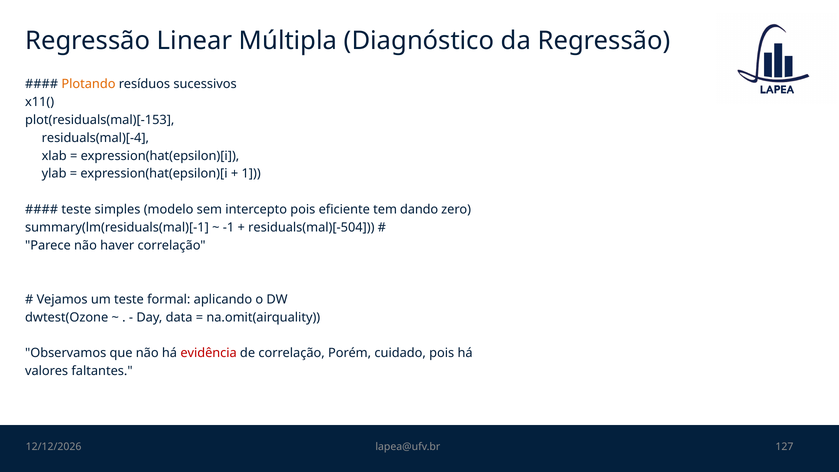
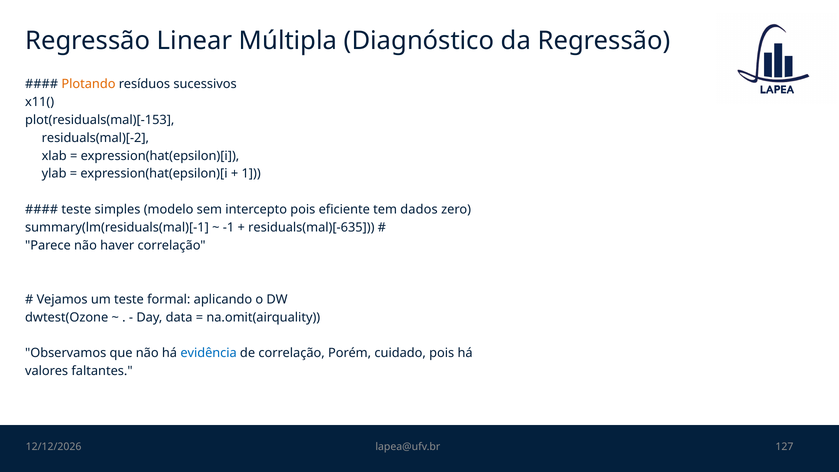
residuals(mal)[-4: residuals(mal)[-4 -> residuals(mal)[-2
dando: dando -> dados
residuals(mal)[-504: residuals(mal)[-504 -> residuals(mal)[-635
evidência colour: red -> blue
